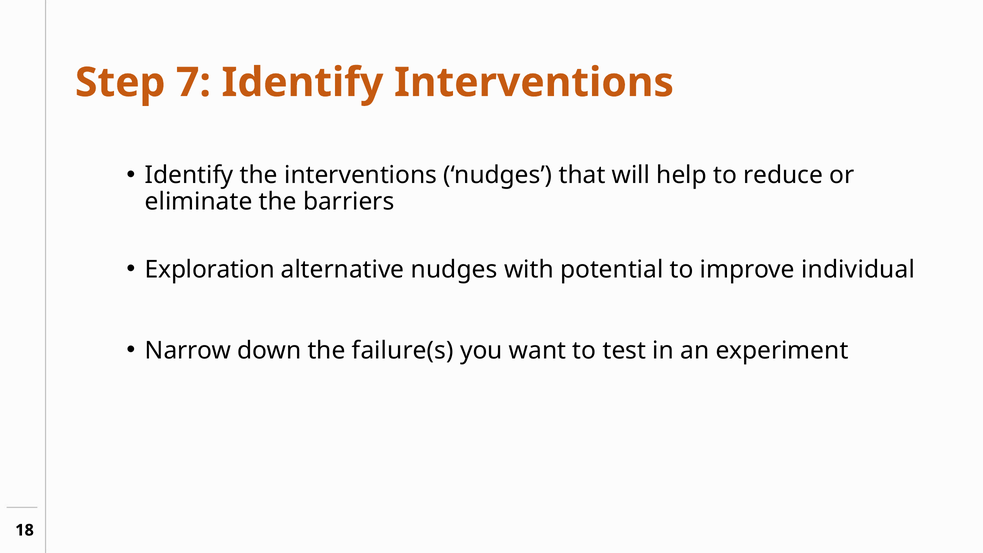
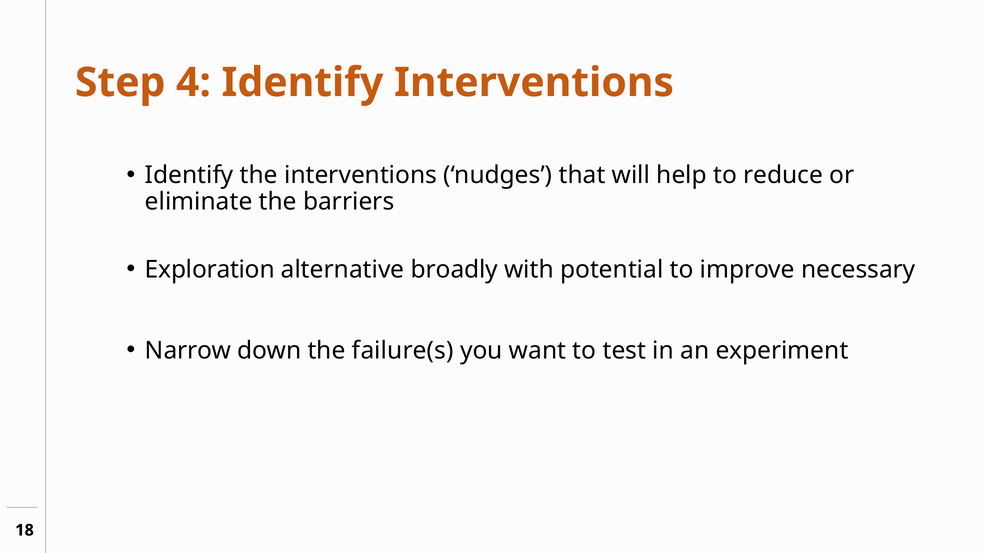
7: 7 -> 4
alternative nudges: nudges -> broadly
individual: individual -> necessary
